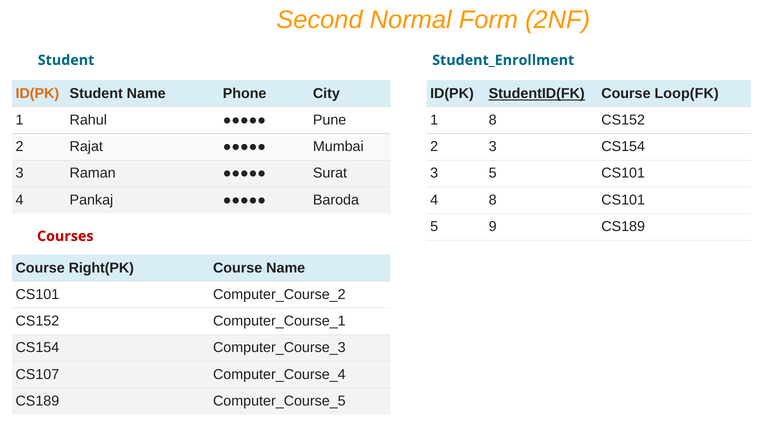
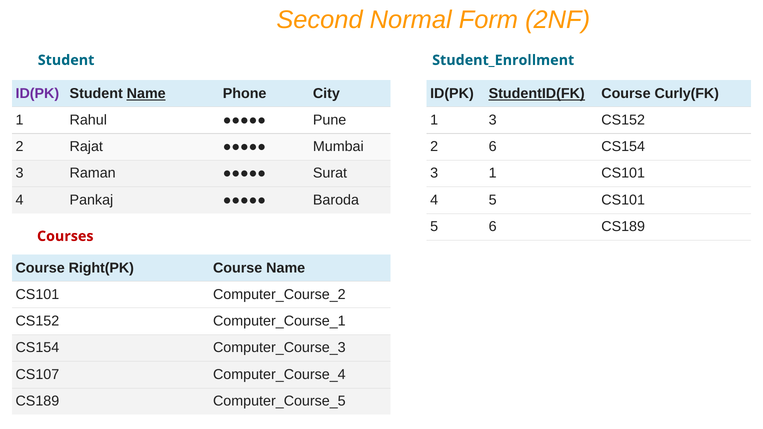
ID(PK at (37, 94) colour: orange -> purple
Name at (146, 94) underline: none -> present
Loop(FK: Loop(FK -> Curly(FK
1 8: 8 -> 3
2 3: 3 -> 6
3 5: 5 -> 1
4 8: 8 -> 5
5 9: 9 -> 6
